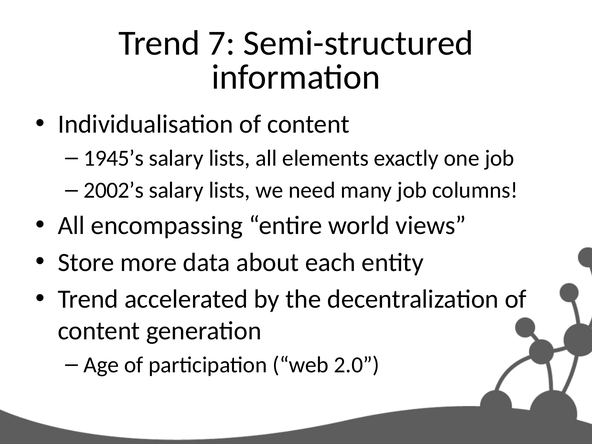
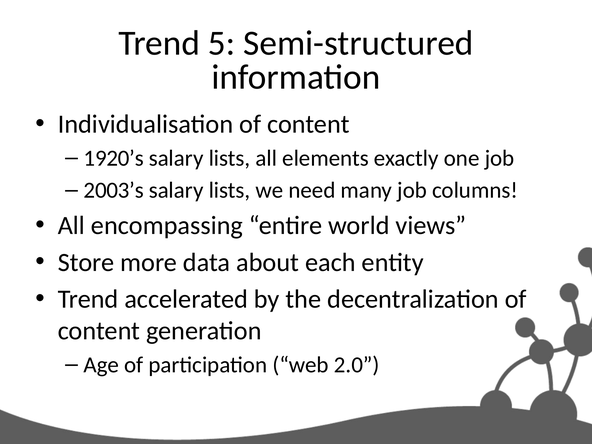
7: 7 -> 5
1945’s: 1945’s -> 1920’s
2002’s: 2002’s -> 2003’s
